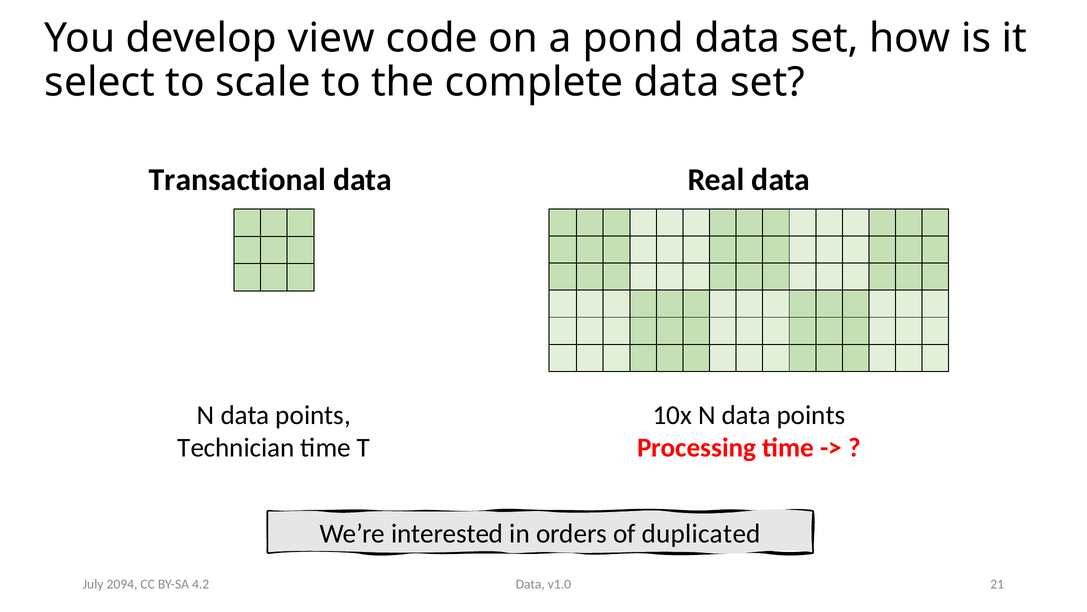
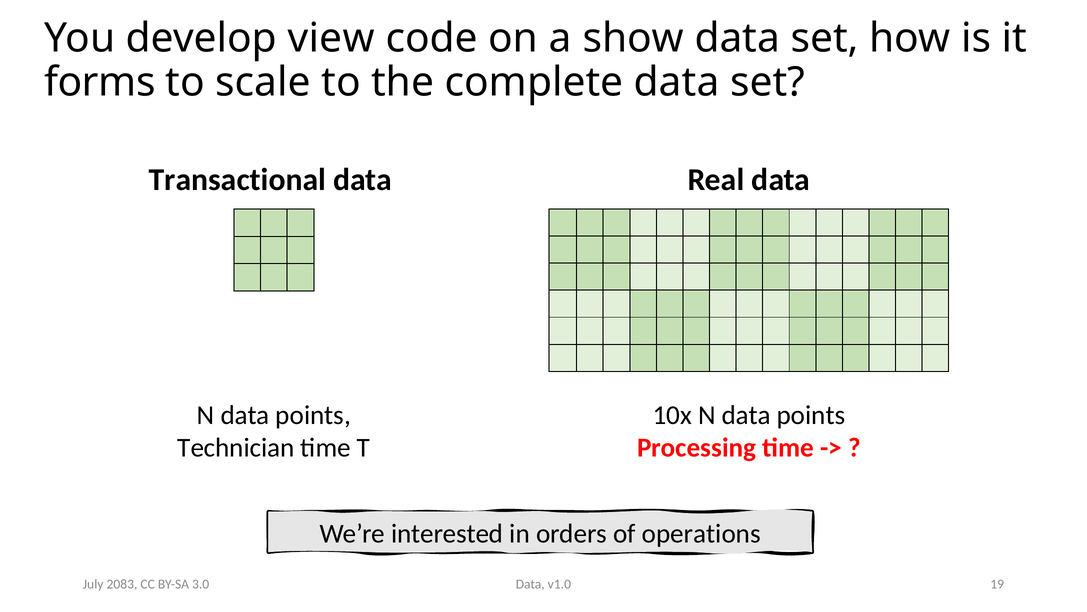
pond: pond -> show
select: select -> forms
duplicated: duplicated -> operations
21: 21 -> 19
2094: 2094 -> 2083
4.2: 4.2 -> 3.0
